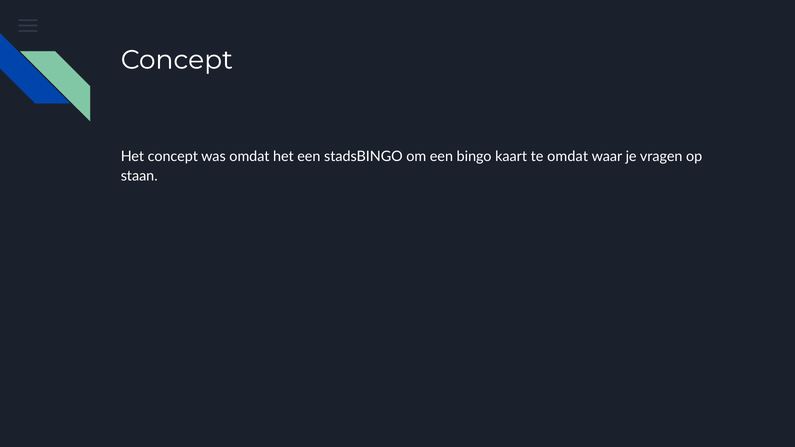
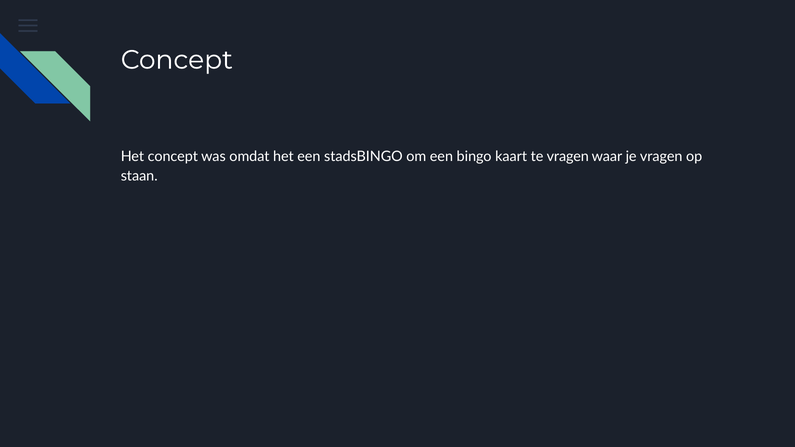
te omdat: omdat -> vragen
